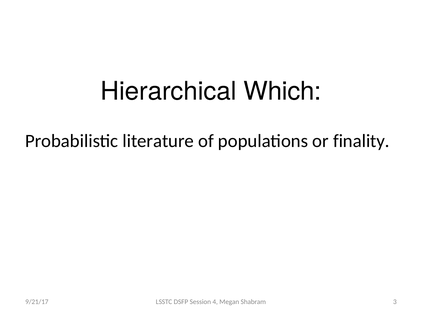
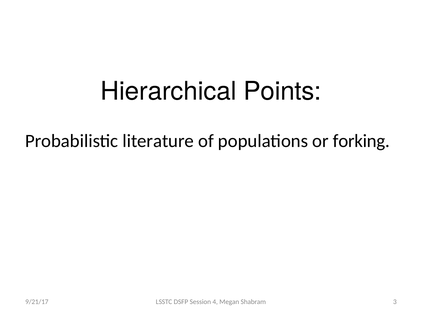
Which: Which -> Points
finality: finality -> forking
